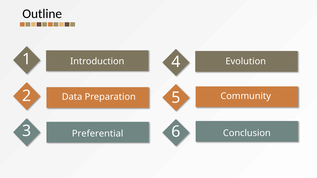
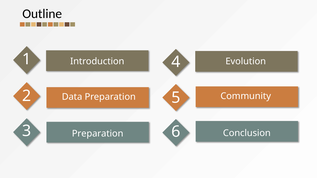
Preferential at (98, 134): Preferential -> Preparation
